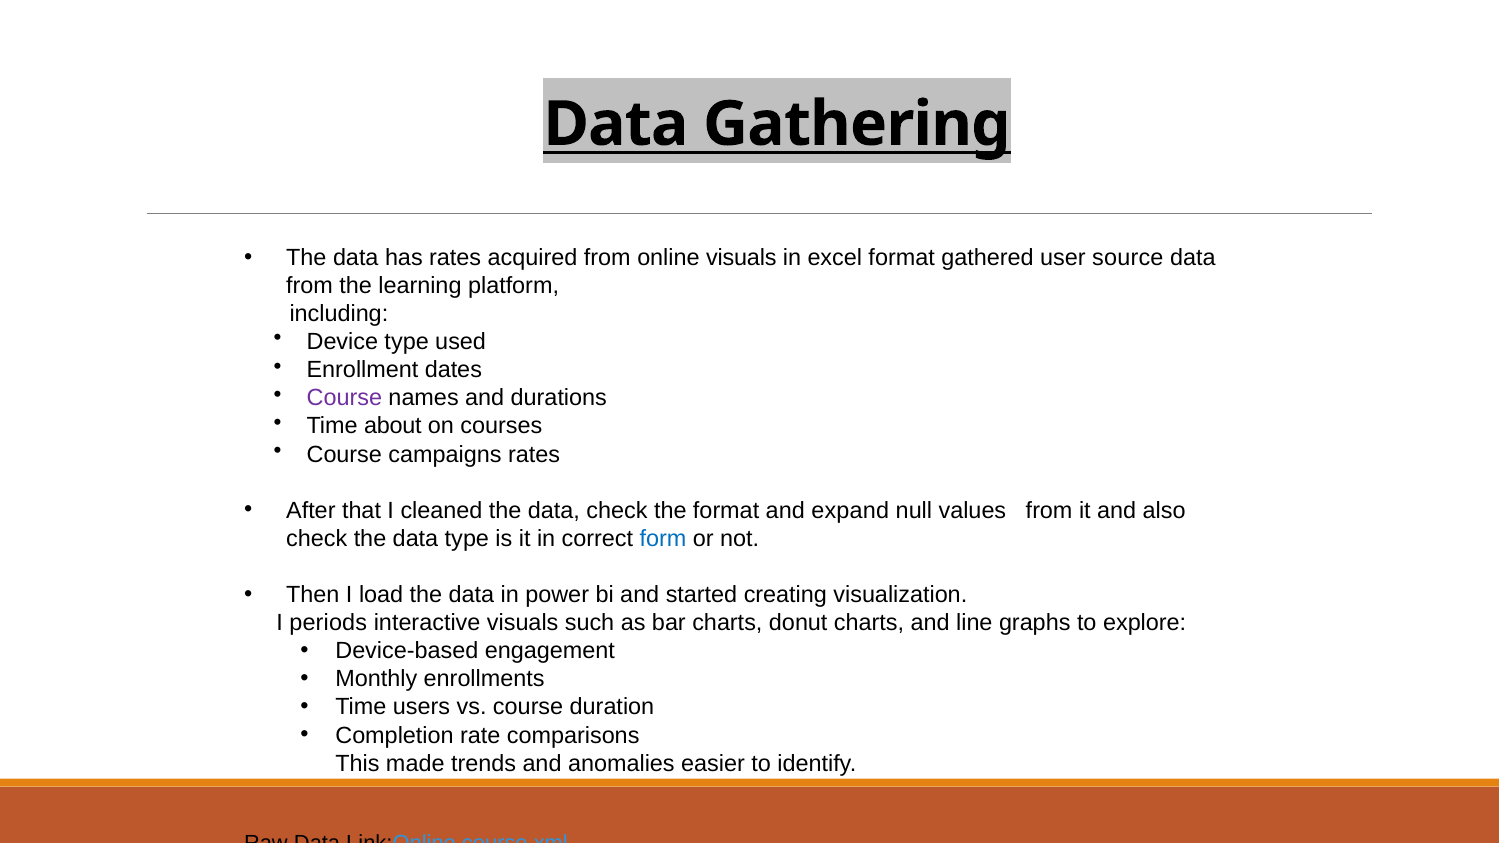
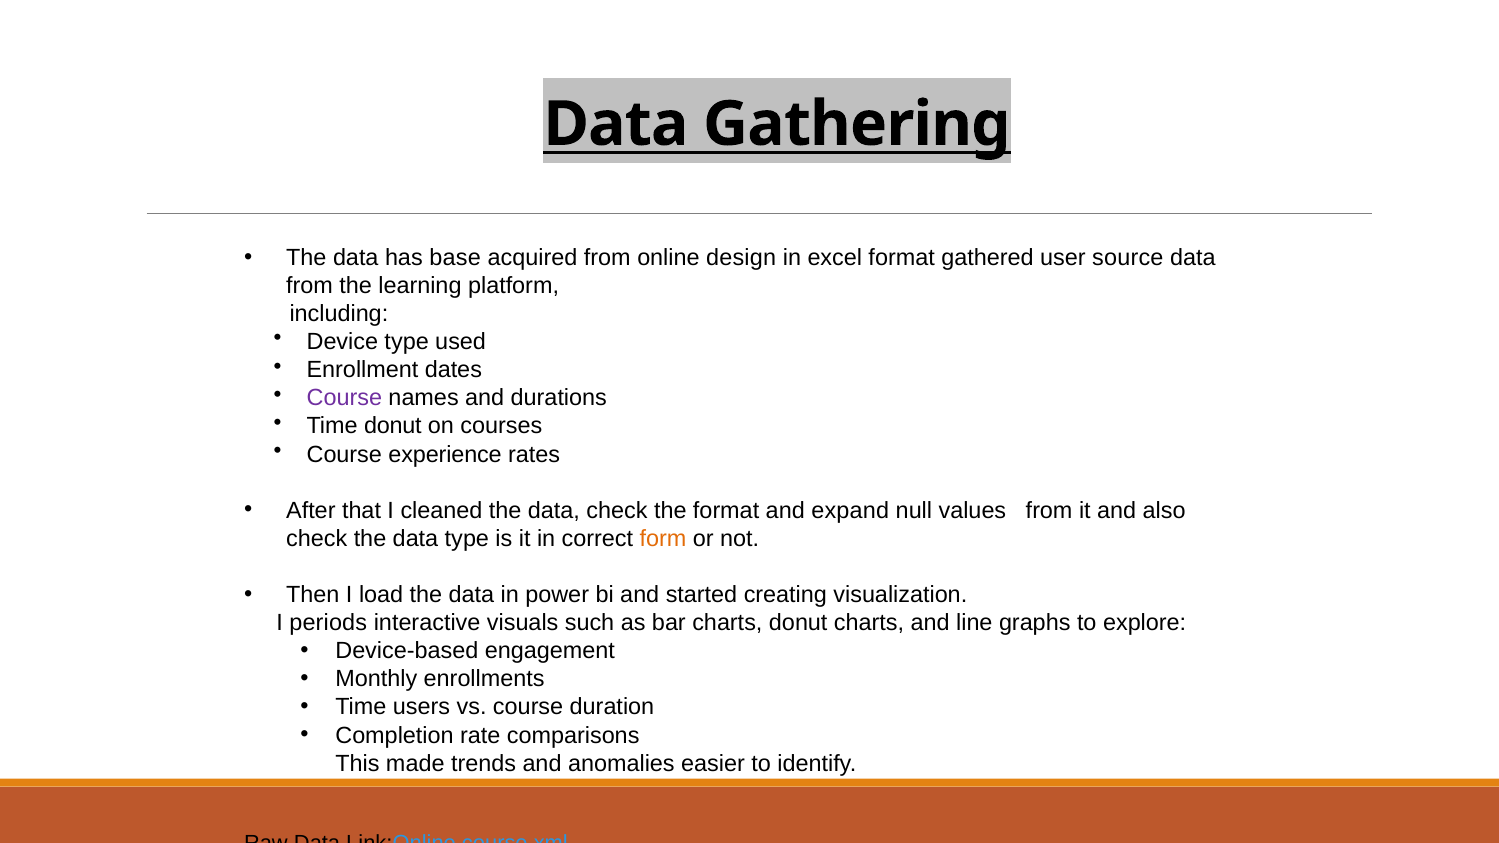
has rates: rates -> base
online visuals: visuals -> design
Time about: about -> donut
campaigns: campaigns -> experience
form colour: blue -> orange
